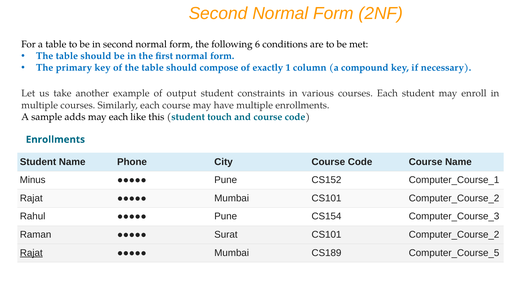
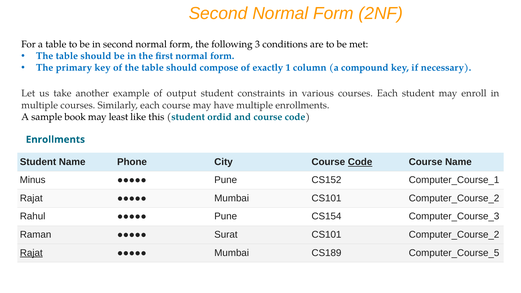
6: 6 -> 3
adds: adds -> book
may each: each -> least
touch: touch -> ordid
Code at (360, 162) underline: none -> present
